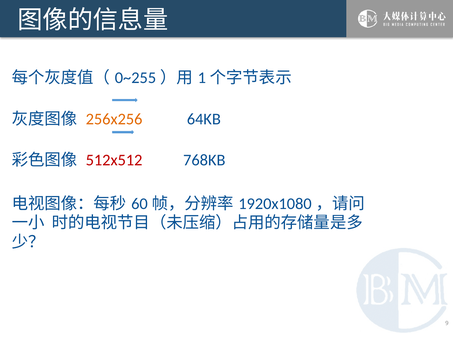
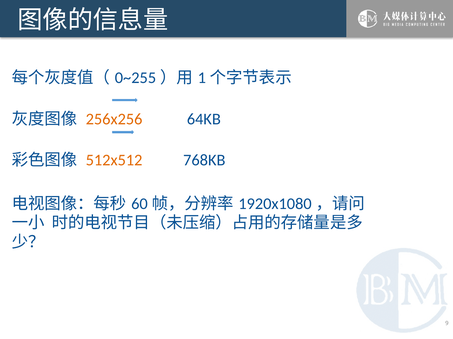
512x512 colour: red -> orange
